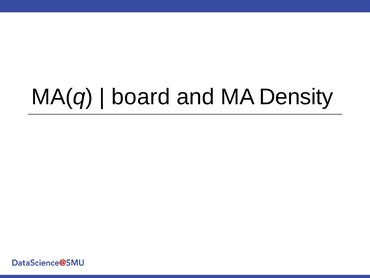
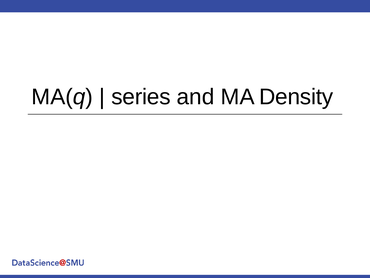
board: board -> series
